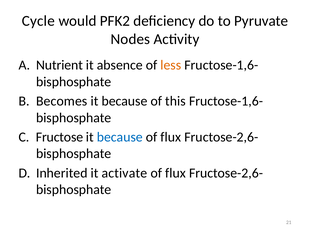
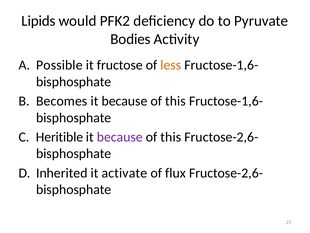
Cycle: Cycle -> Lipids
Nodes: Nodes -> Bodies
Nutrient: Nutrient -> Possible
absence: absence -> fructose
Fructose: Fructose -> Heritible
because at (120, 137) colour: blue -> purple
flux at (171, 137): flux -> this
